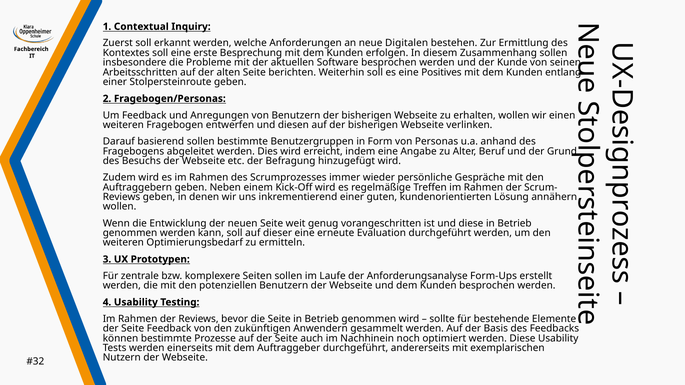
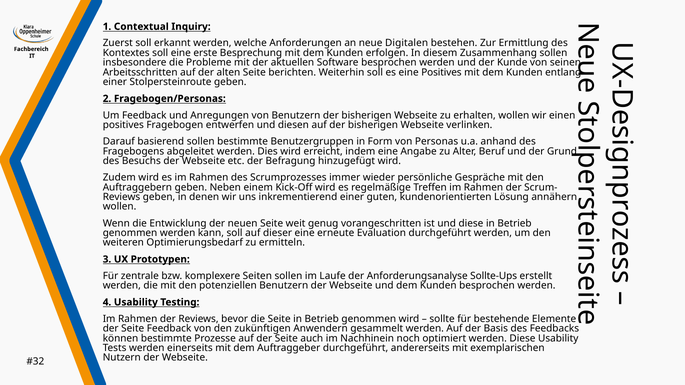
weiteren at (123, 125): weiteren -> positives
Form-Ups: Form-Ups -> Sollte-Ups
